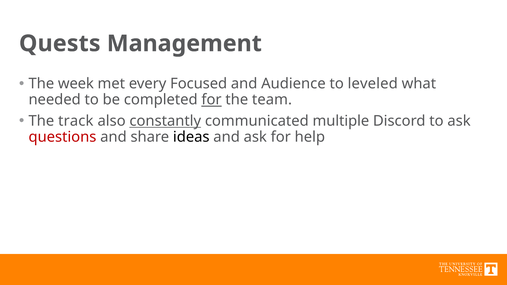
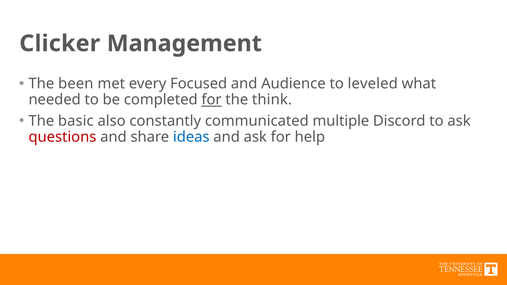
Quests: Quests -> Clicker
week: week -> been
team: team -> think
track: track -> basic
constantly underline: present -> none
ideas colour: black -> blue
